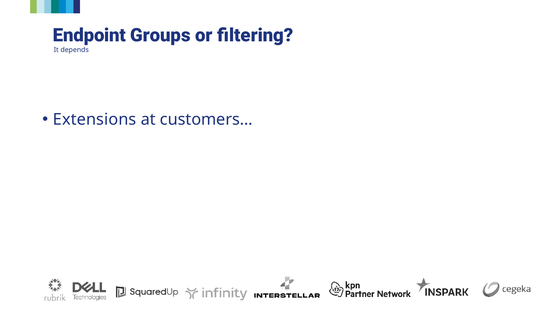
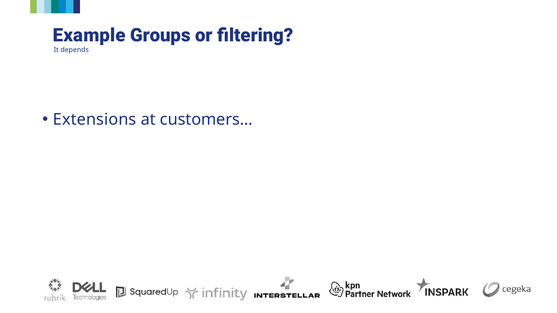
Endpoint: Endpoint -> Example
